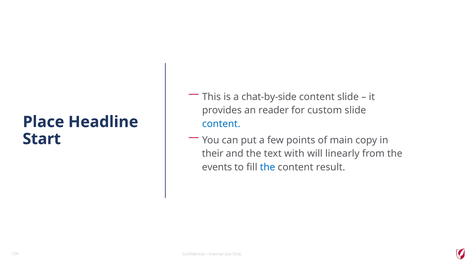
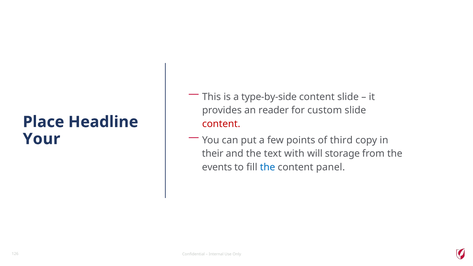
chat-by-side: chat-by-side -> type-by-side
content at (221, 124) colour: blue -> red
main: main -> third
Start: Start -> Your
linearly: linearly -> storage
result: result -> panel
